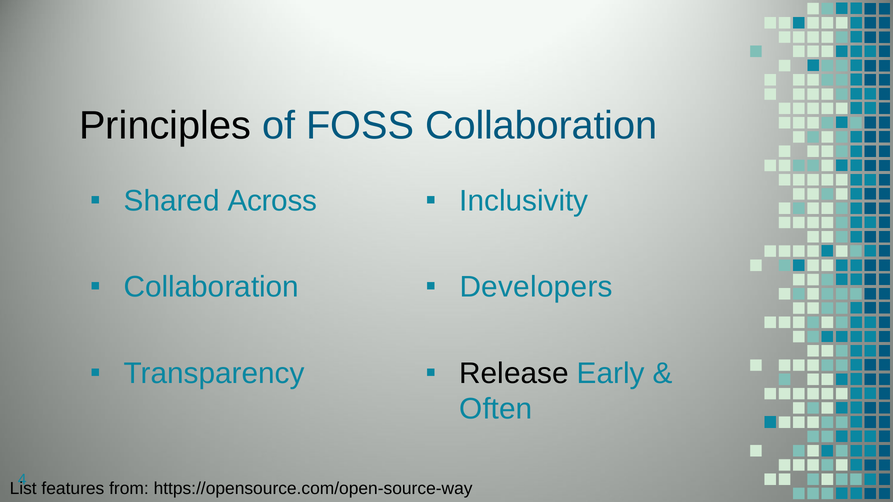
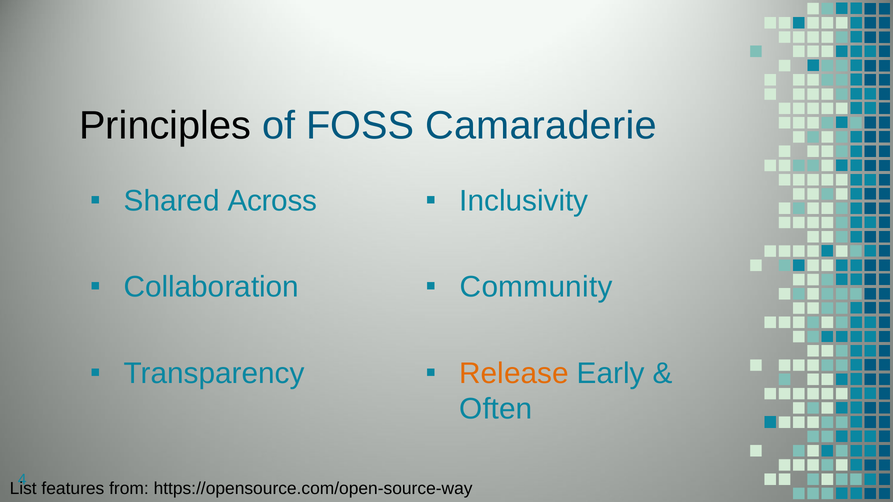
FOSS Collaboration: Collaboration -> Camaraderie
Developers: Developers -> Community
Release colour: black -> orange
